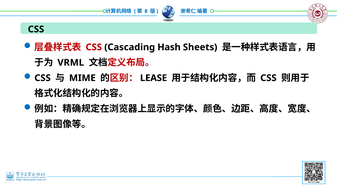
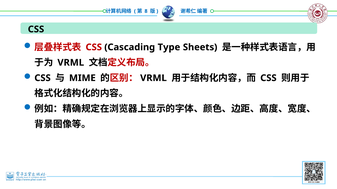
Hash: Hash -> Type
LEASE at (154, 78): LEASE -> VRML
